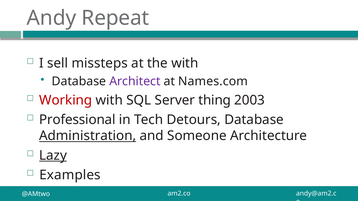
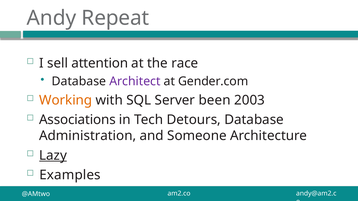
missteps: missteps -> attention
the with: with -> race
Names.com: Names.com -> Gender.com
Working colour: red -> orange
thing: thing -> been
Professional: Professional -> Associations
Administration underline: present -> none
